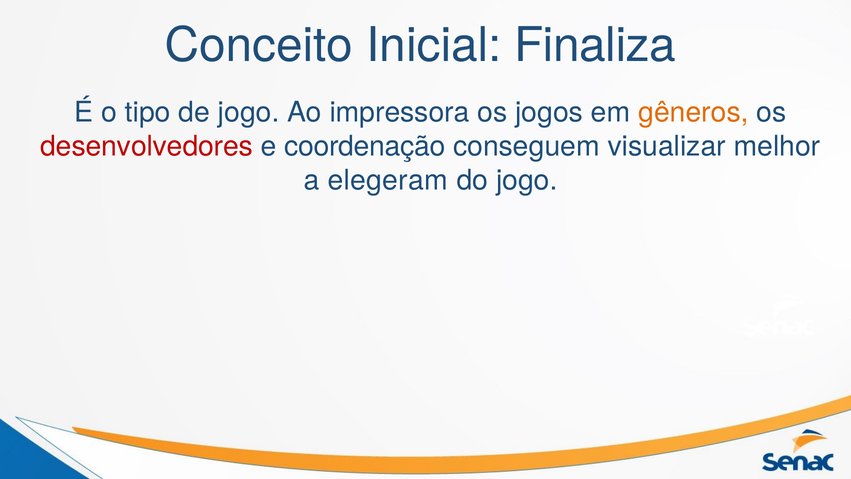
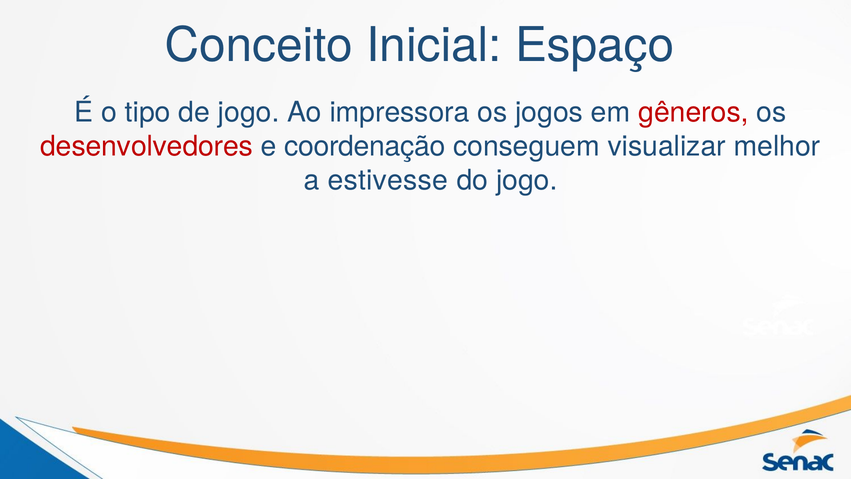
Finaliza: Finaliza -> Espaço
gêneros colour: orange -> red
elegeram: elegeram -> estivesse
